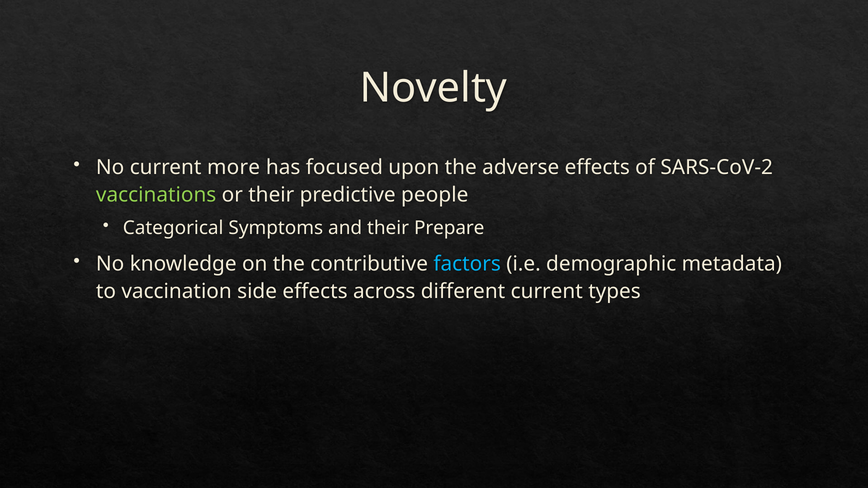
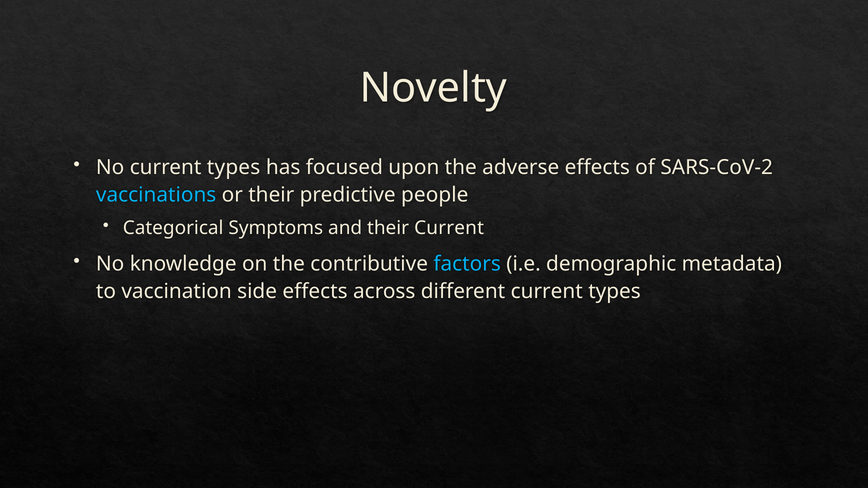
No current more: more -> types
vaccinations colour: light green -> light blue
their Prepare: Prepare -> Current
